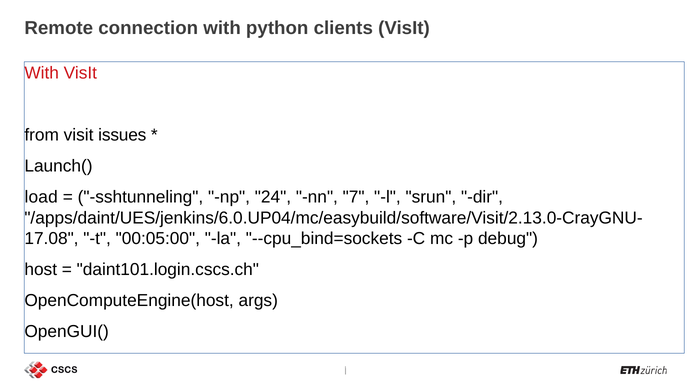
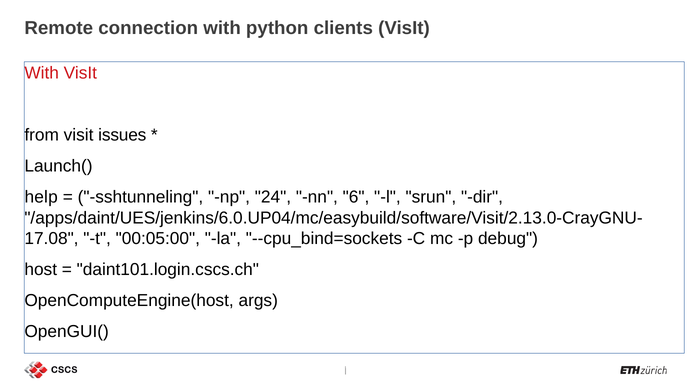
load: load -> help
7: 7 -> 6
